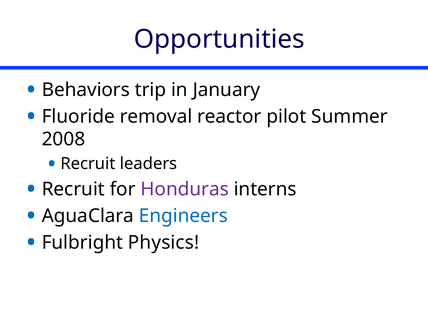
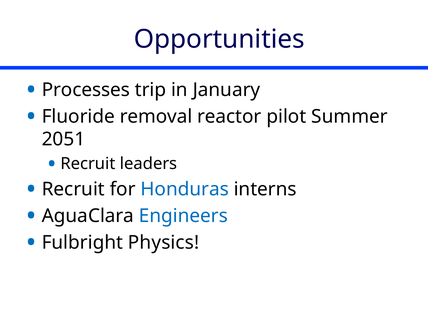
Behaviors: Behaviors -> Processes
2008: 2008 -> 2051
Honduras colour: purple -> blue
